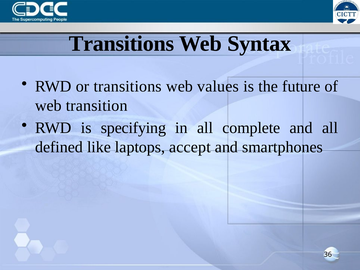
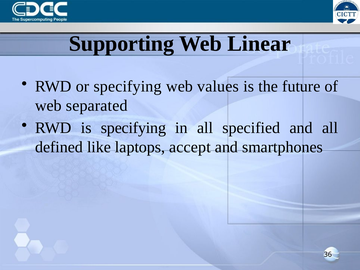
Transitions at (121, 44): Transitions -> Supporting
Syntax: Syntax -> Linear
or transitions: transitions -> specifying
transition: transition -> separated
complete: complete -> specified
